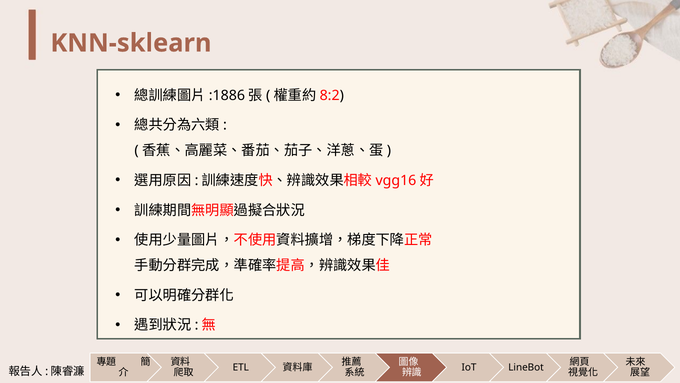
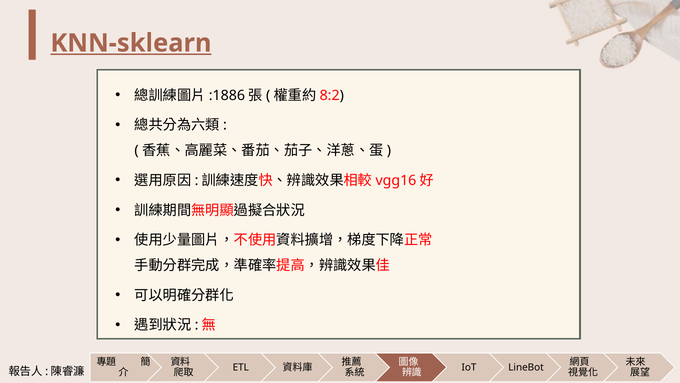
KNN-sklearn underline: none -> present
